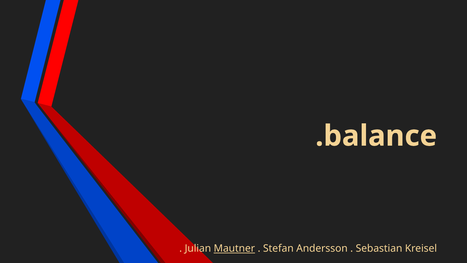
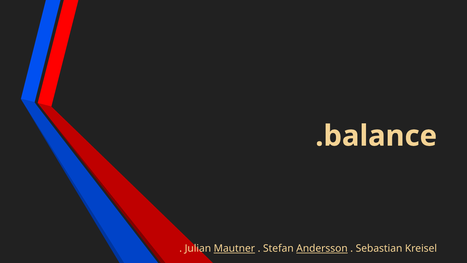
Andersson underline: none -> present
